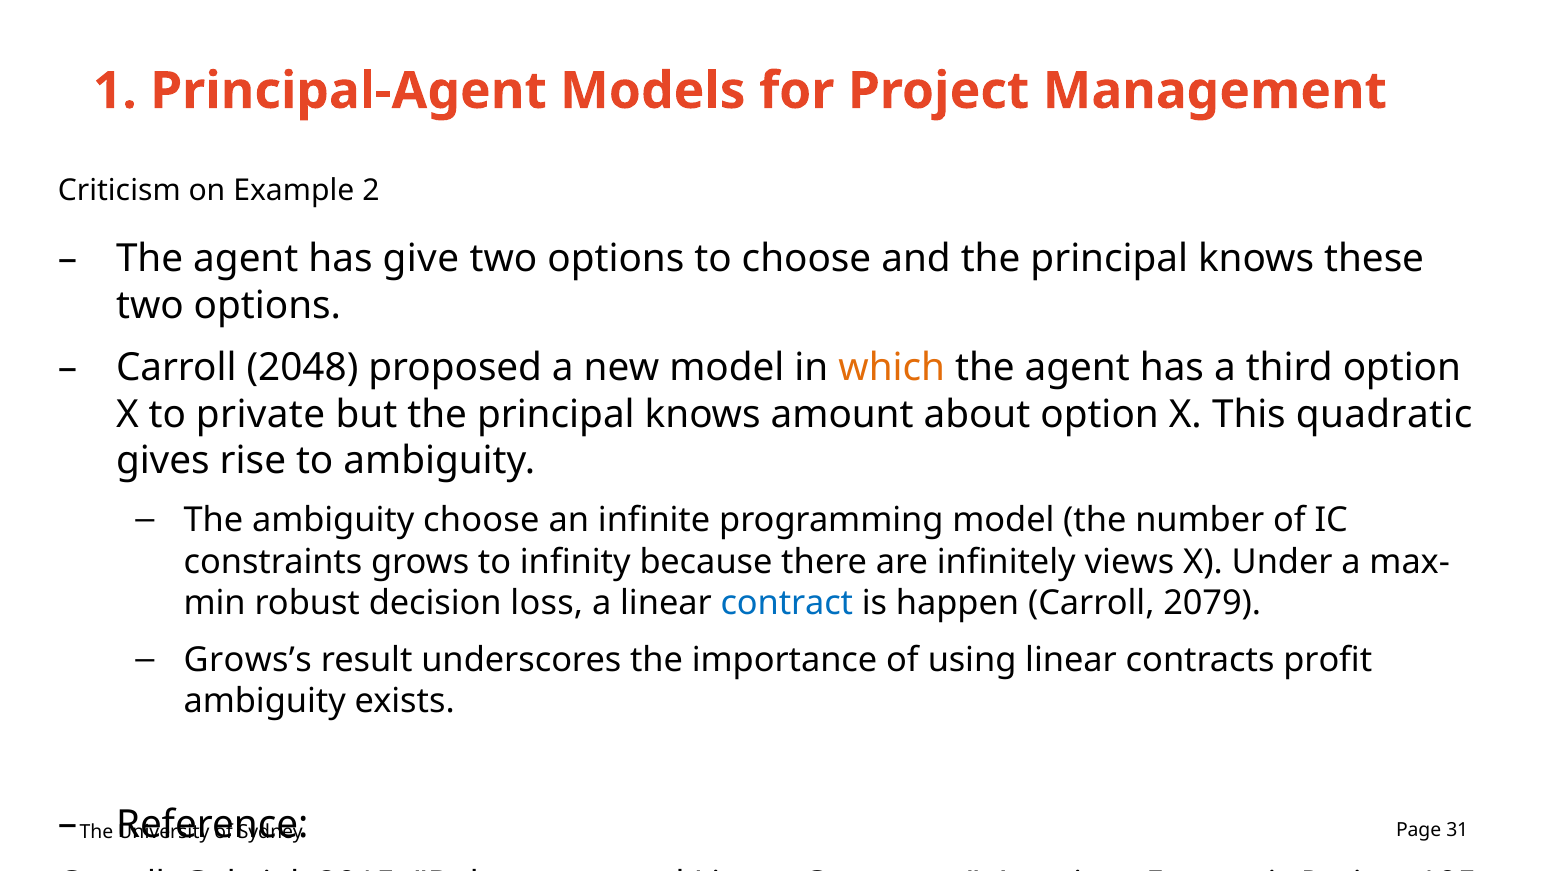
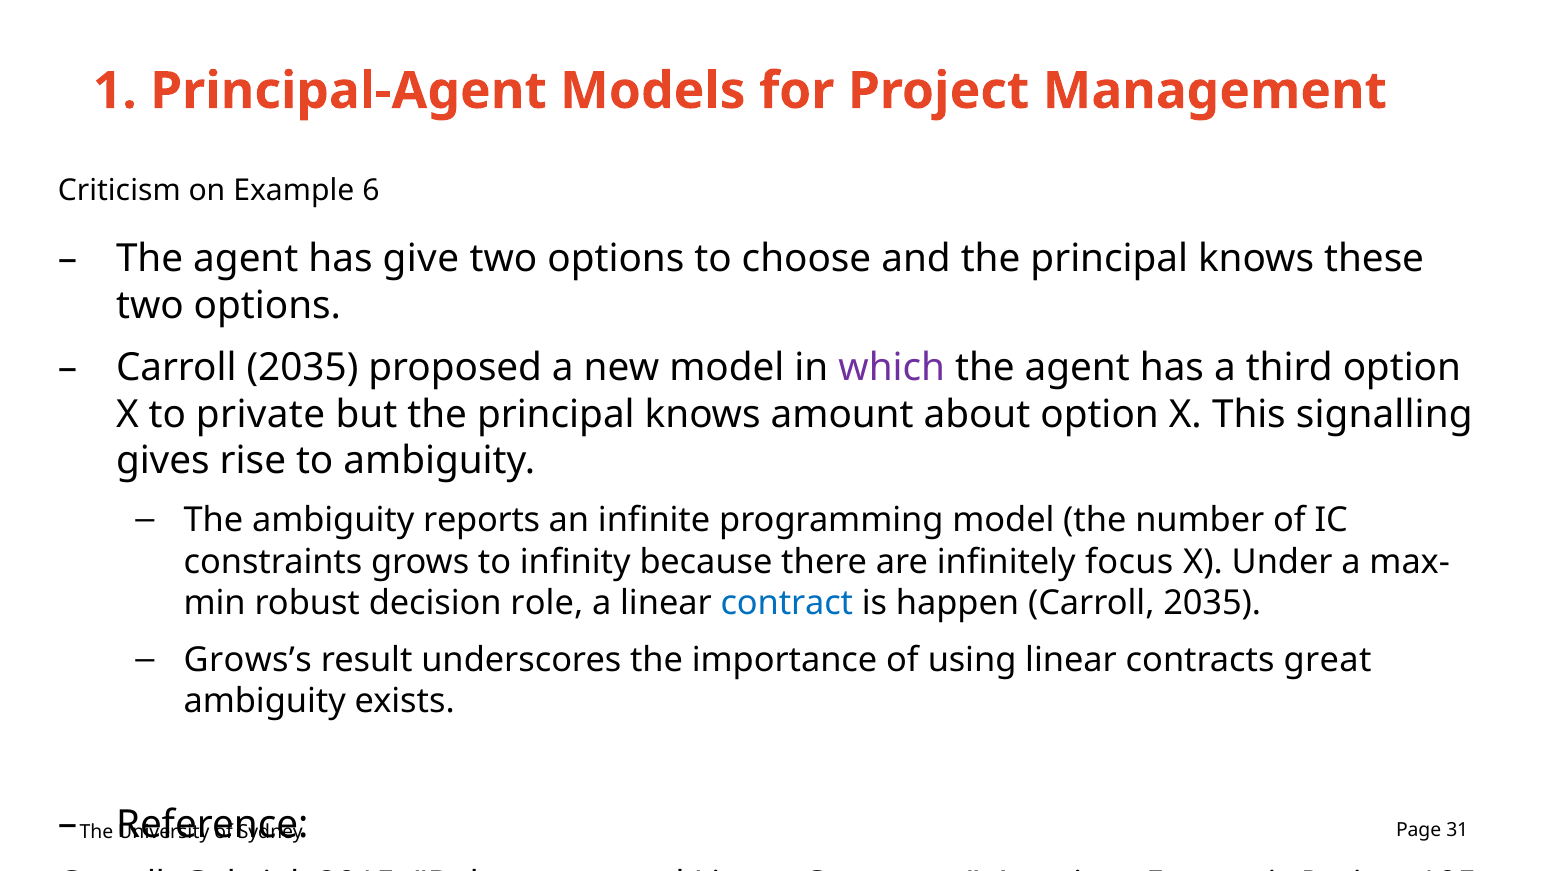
Example 2: 2 -> 6
2048 at (302, 368): 2048 -> 2035
which colour: orange -> purple
quadratic: quadratic -> signalling
ambiguity choose: choose -> reports
views: views -> focus
loss: loss -> role
2079 at (1212, 603): 2079 -> 2035
profit: profit -> great
